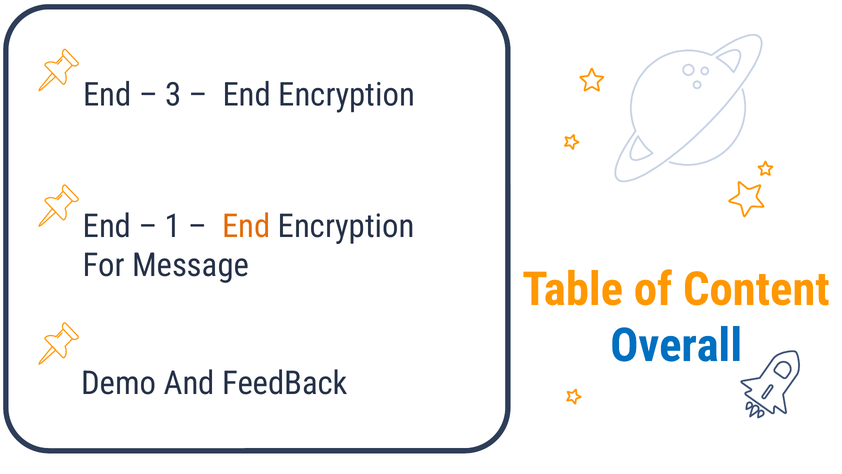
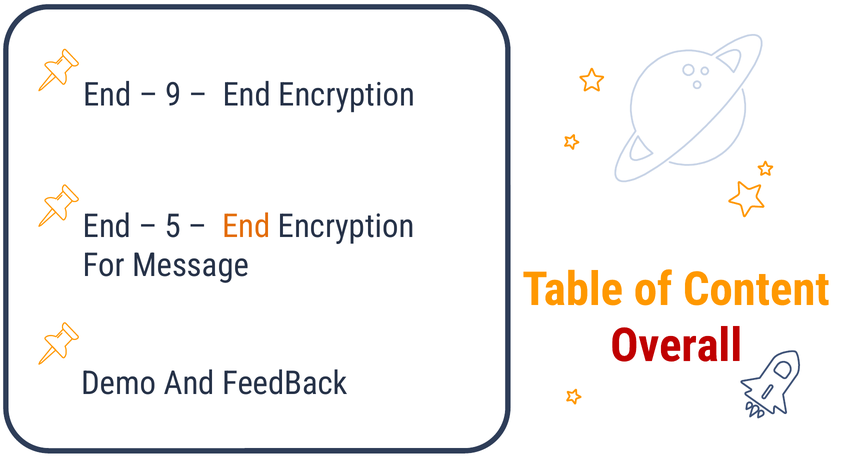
3: 3 -> 9
1: 1 -> 5
Overall colour: blue -> red
